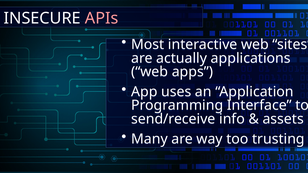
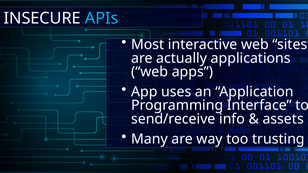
APIs colour: pink -> light blue
